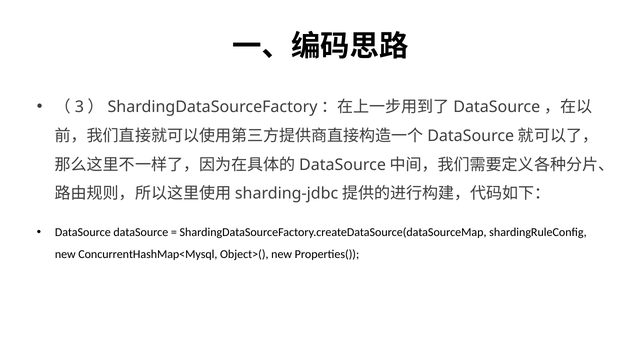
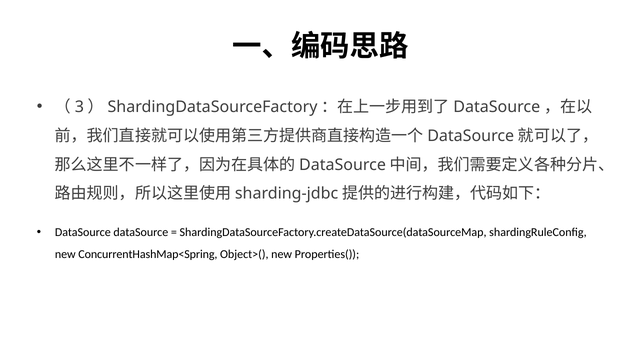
ConcurrentHashMap<Mysql: ConcurrentHashMap<Mysql -> ConcurrentHashMap<Spring
